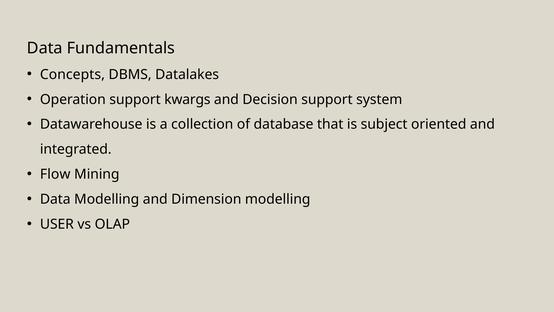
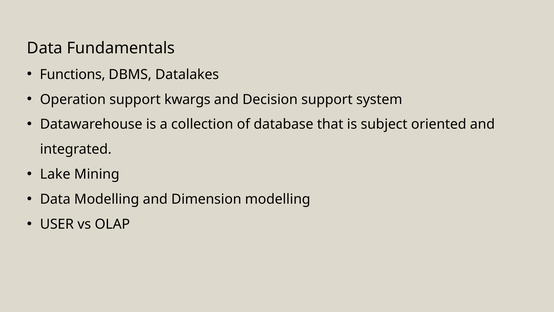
Concepts: Concepts -> Functions
Flow: Flow -> Lake
